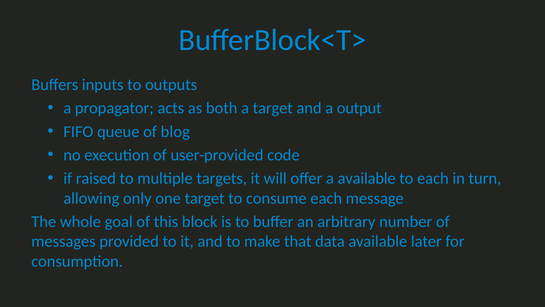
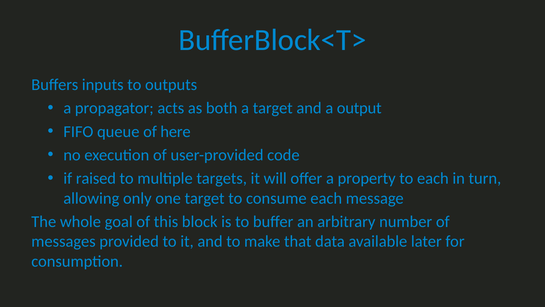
blog: blog -> here
a available: available -> property
